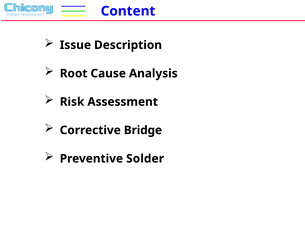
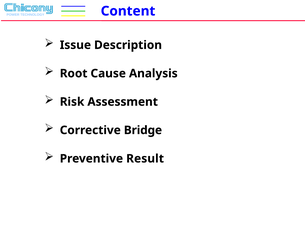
Solder: Solder -> Result
